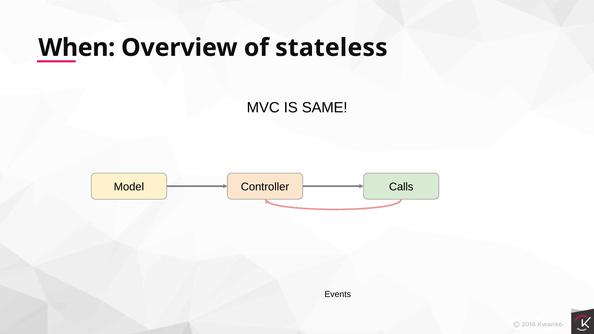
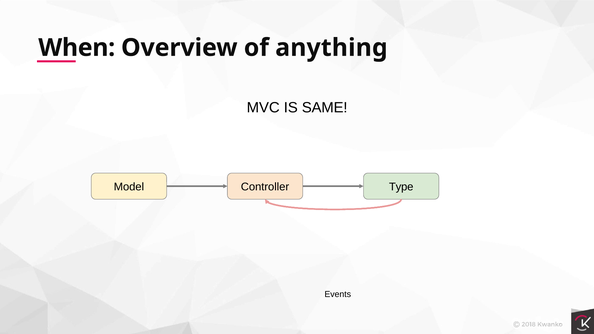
stateless: stateless -> anything
Calls: Calls -> Type
